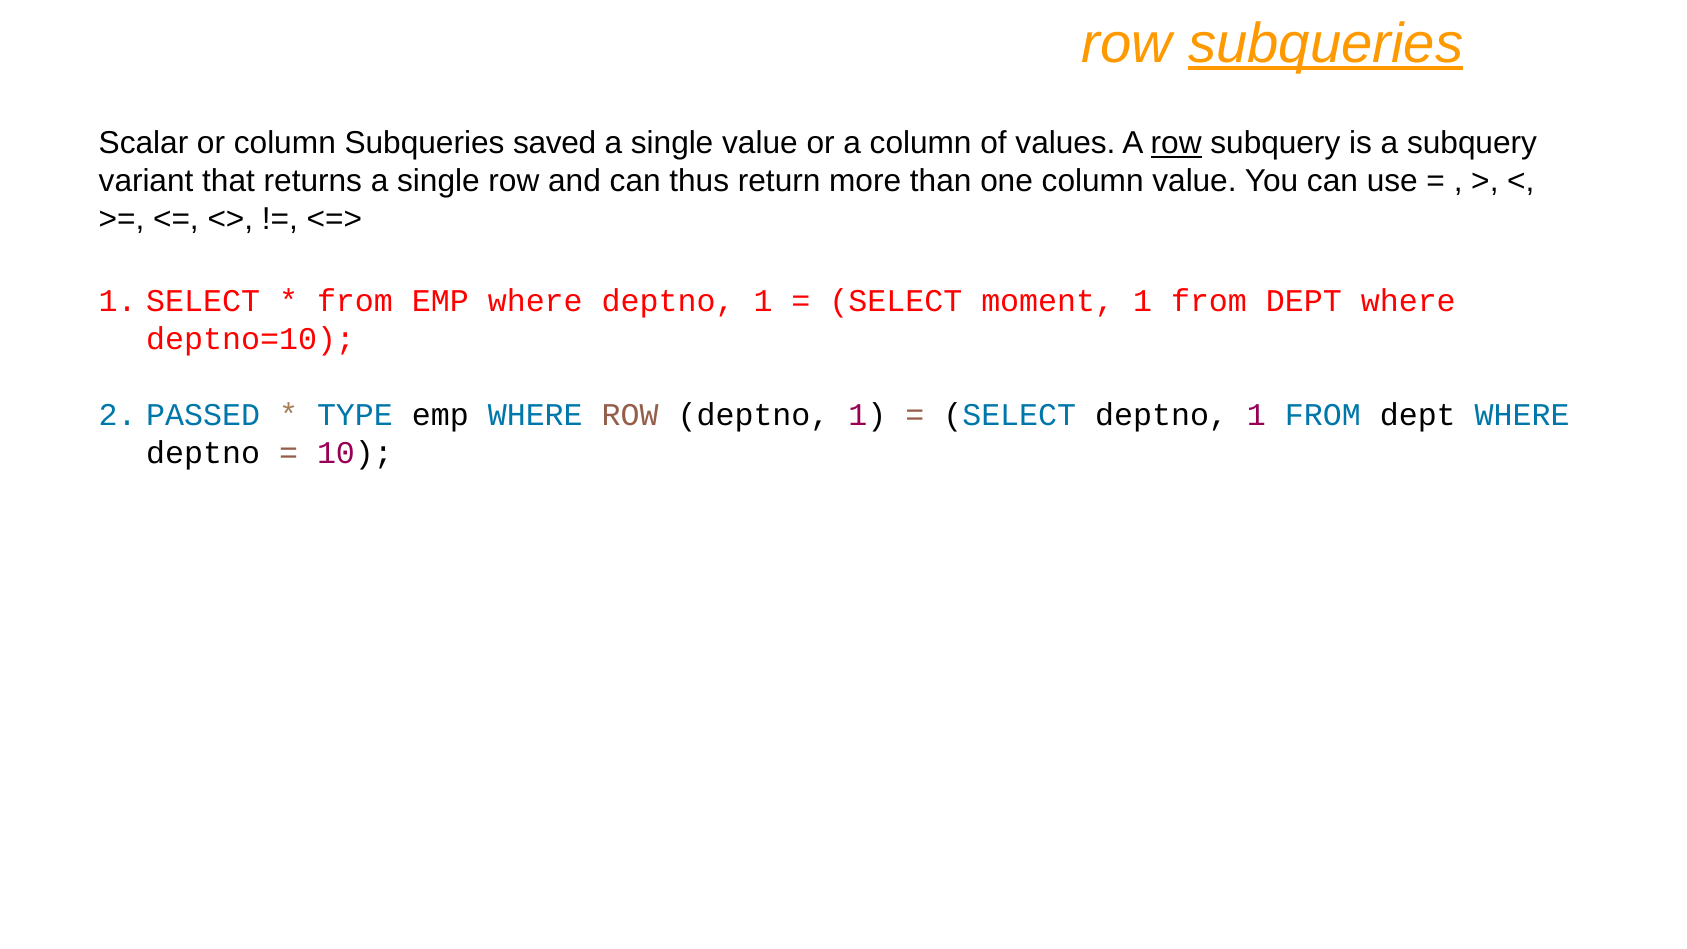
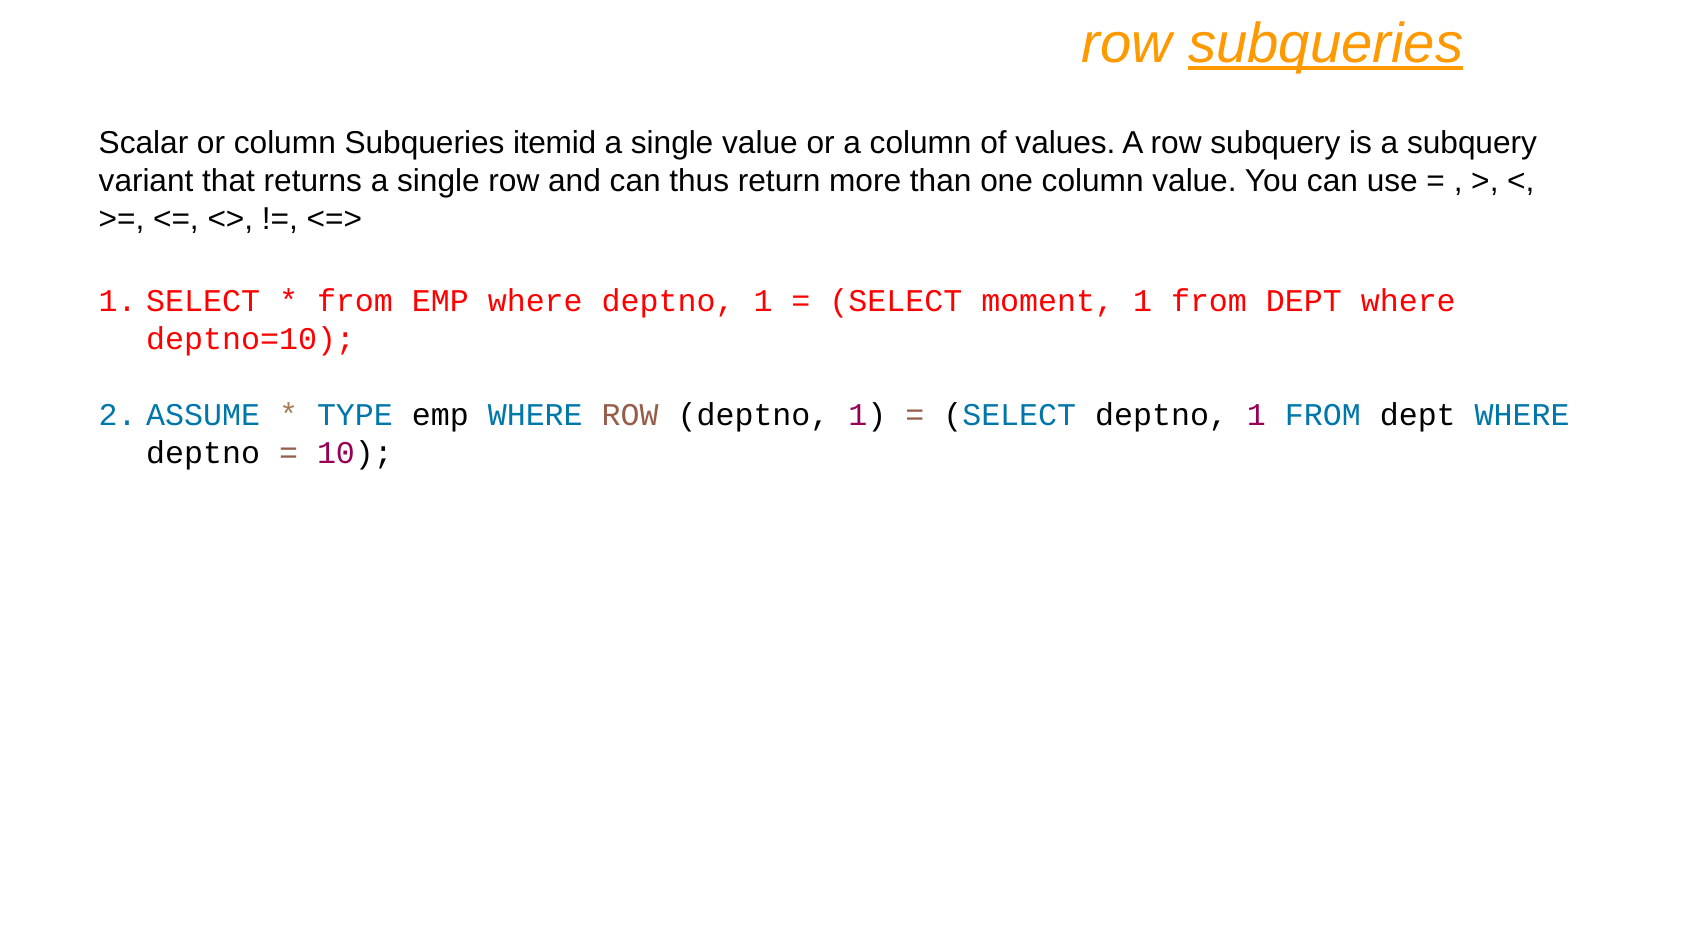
saved: saved -> itemid
row at (1176, 143) underline: present -> none
PASSED: PASSED -> ASSUME
